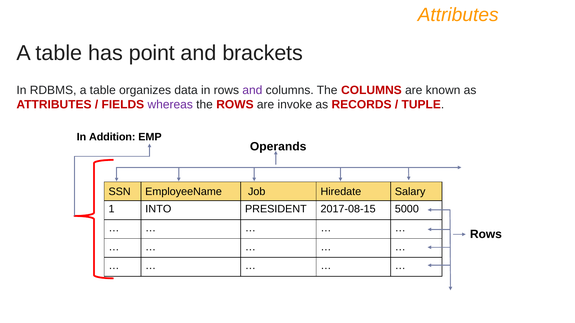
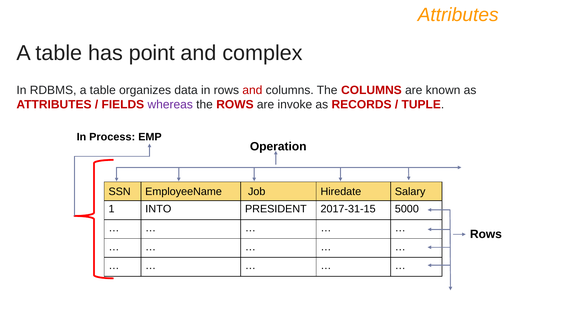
brackets: brackets -> complex
and at (252, 90) colour: purple -> red
Addition: Addition -> Process
Operands: Operands -> Operation
2017-08-15: 2017-08-15 -> 2017-31-15
